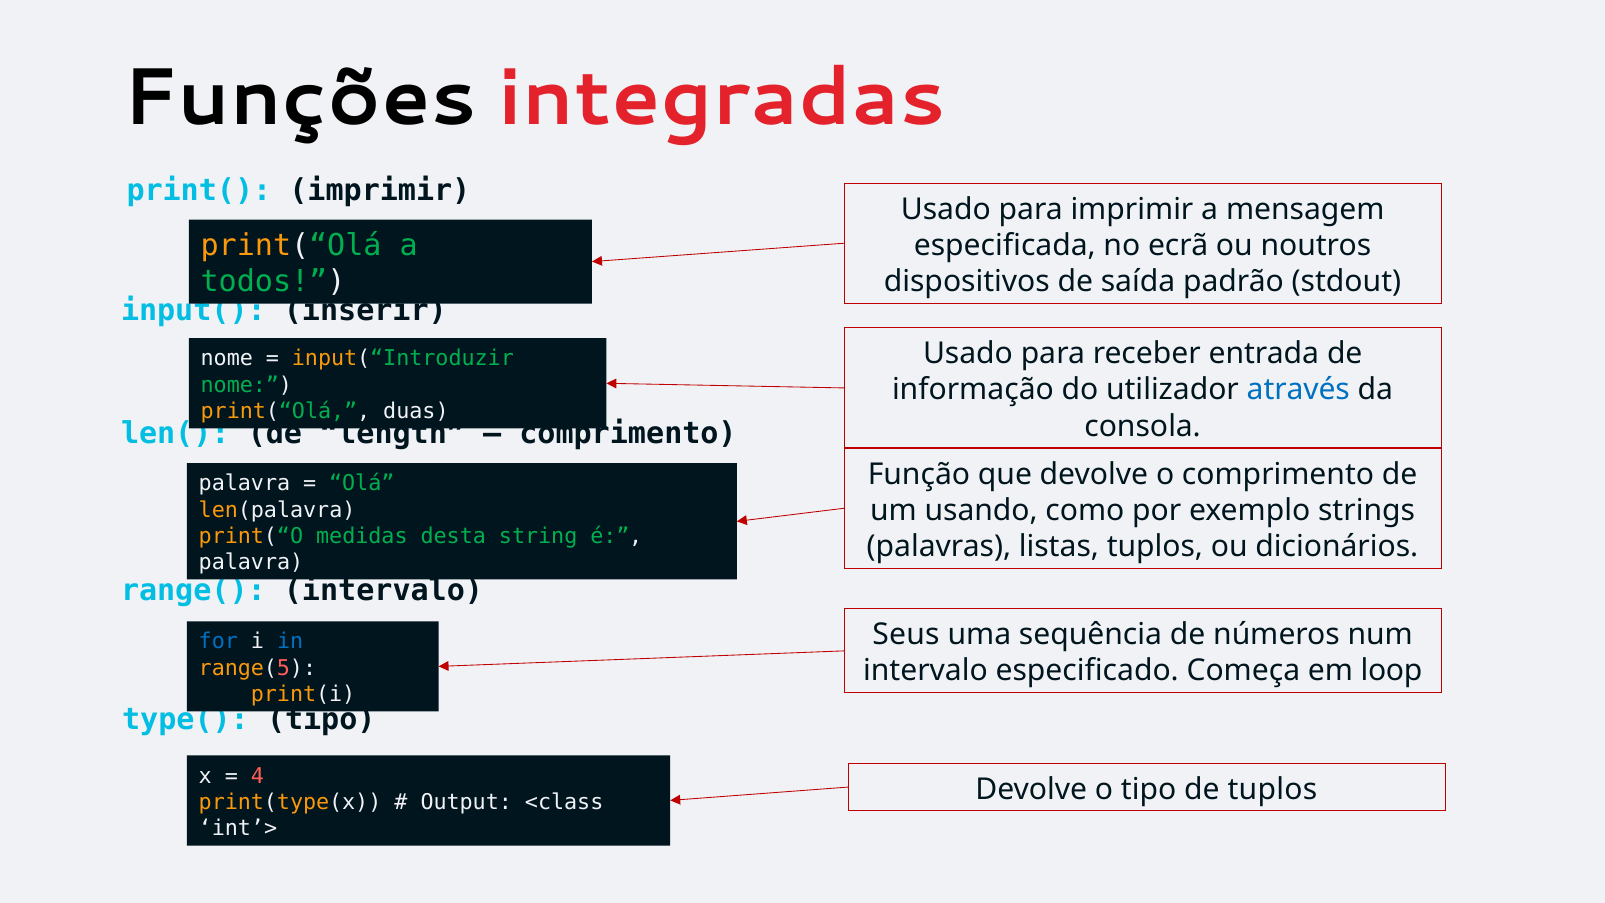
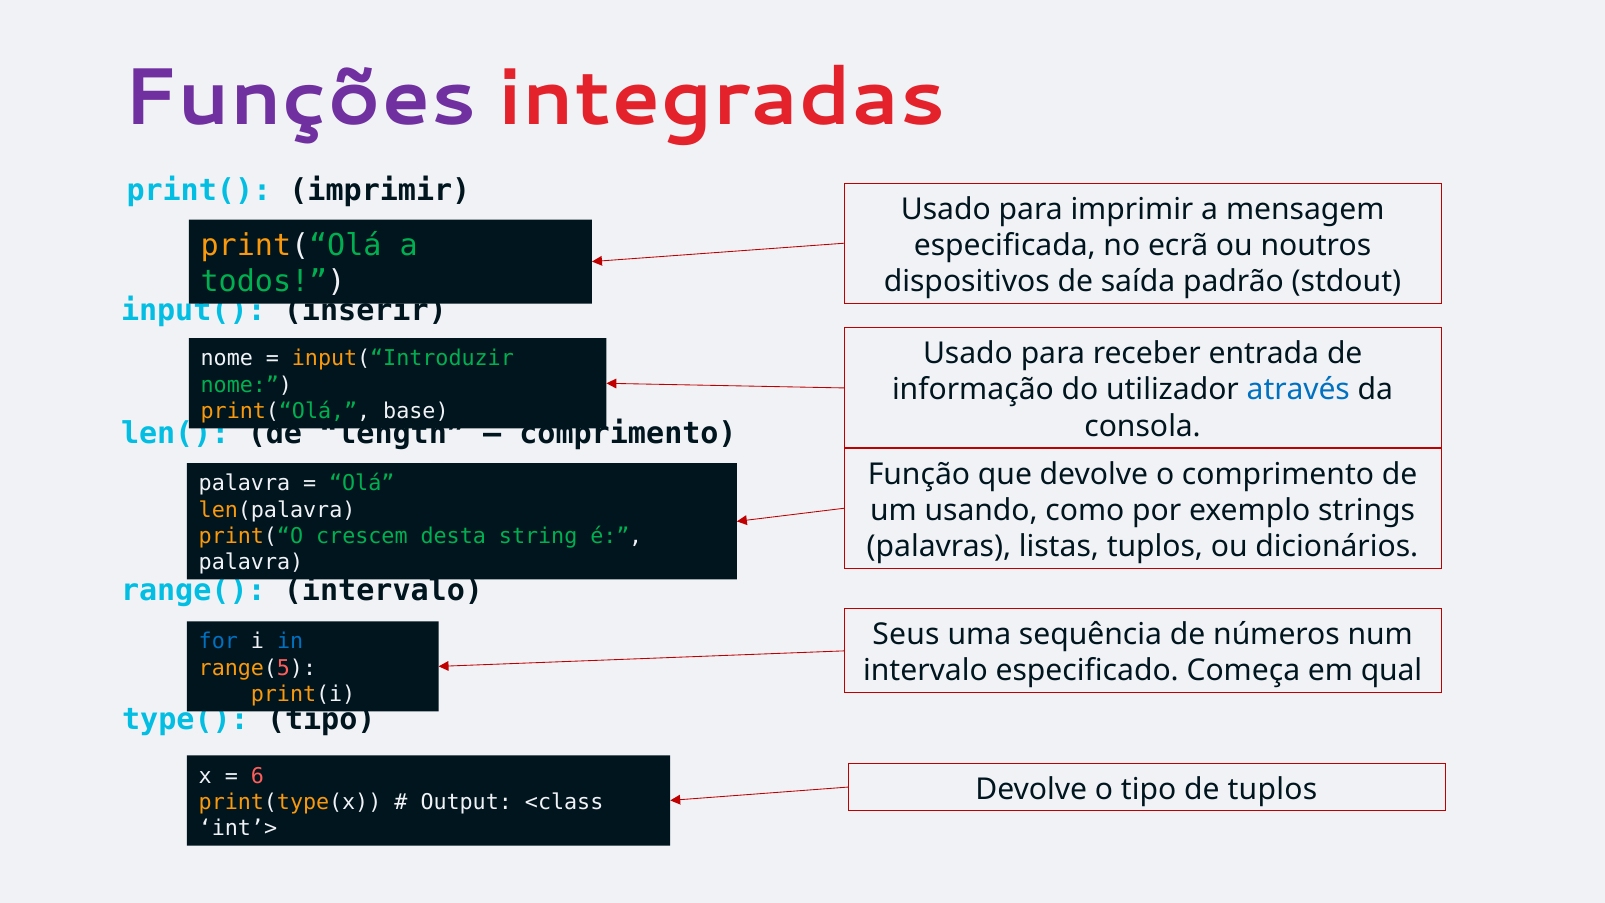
Funções colour: black -> purple
duas: duas -> base
medidas: medidas -> crescem
loop: loop -> qual
4: 4 -> 6
